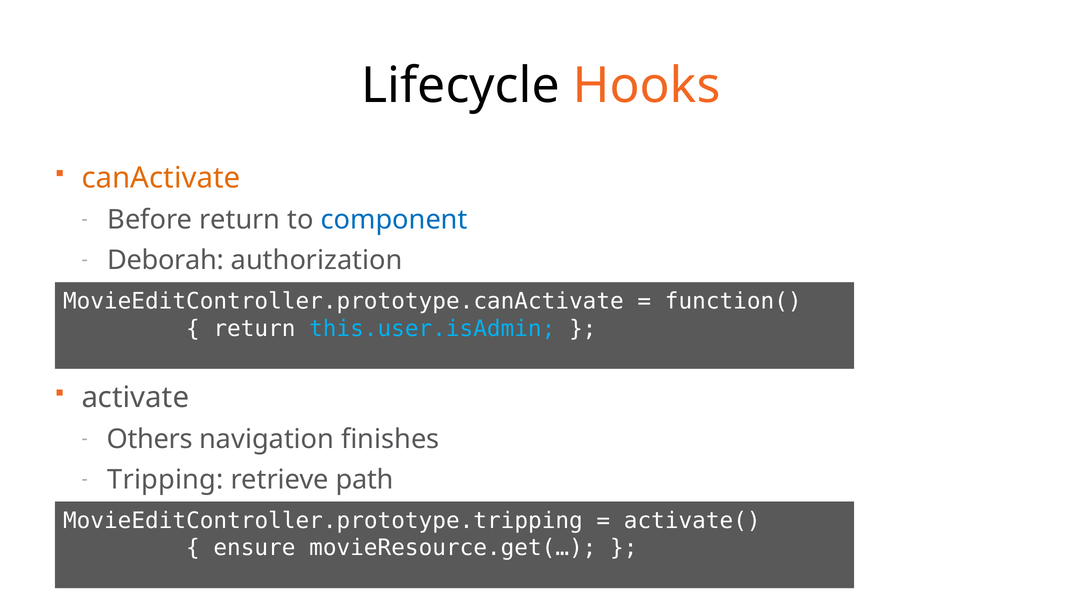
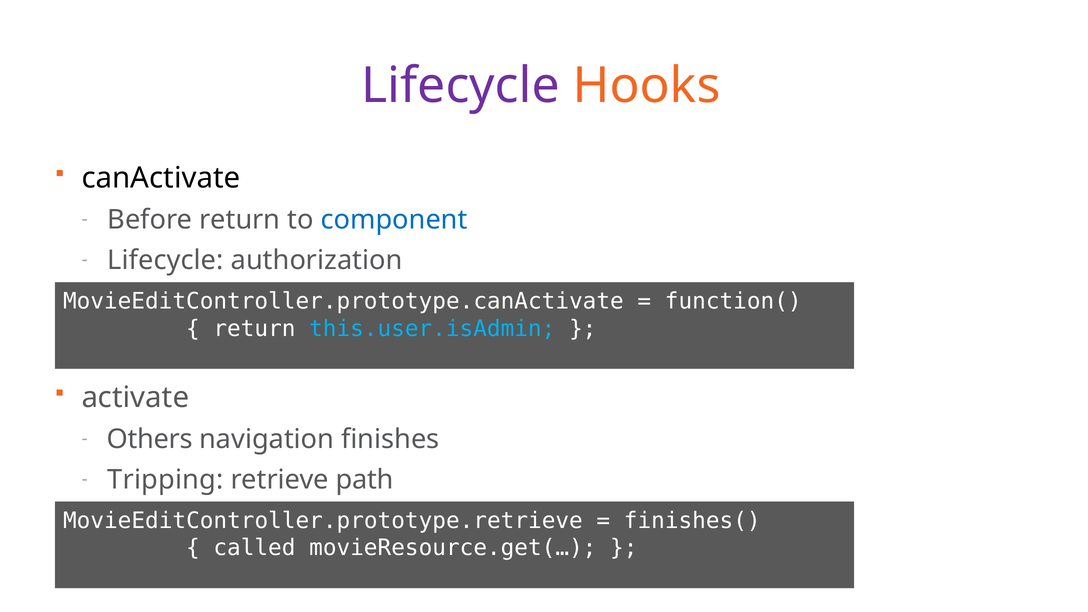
Lifecycle at (461, 86) colour: black -> purple
canActivate colour: orange -> black
Deborah at (166, 260): Deborah -> Lifecycle
MovieEditController.prototype.tripping: MovieEditController.prototype.tripping -> MovieEditController.prototype.retrieve
activate(: activate( -> finishes(
ensure: ensure -> called
